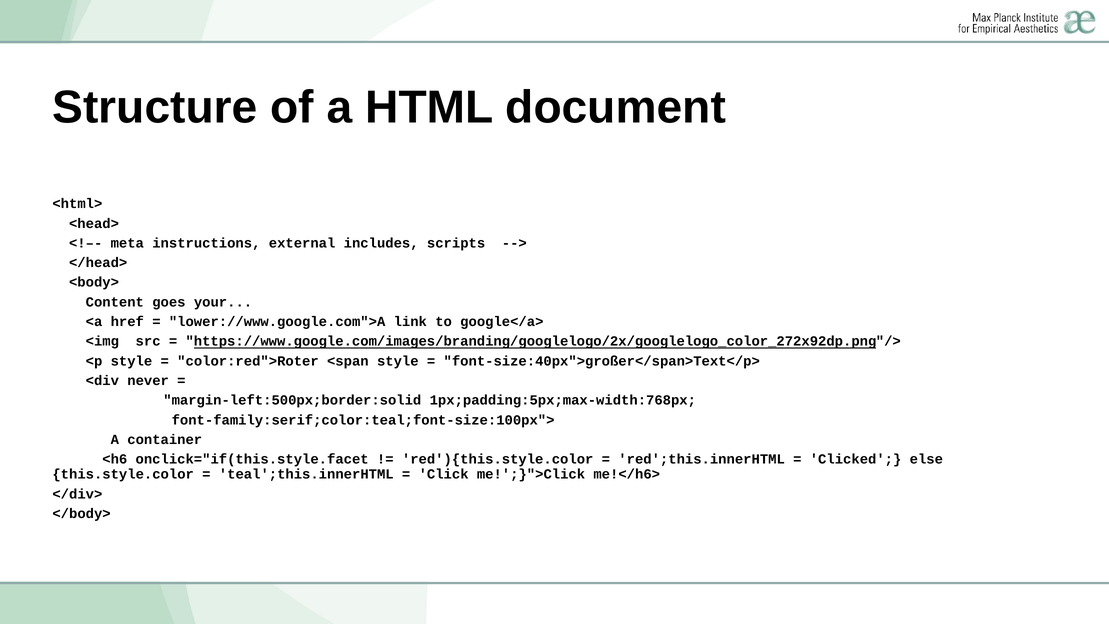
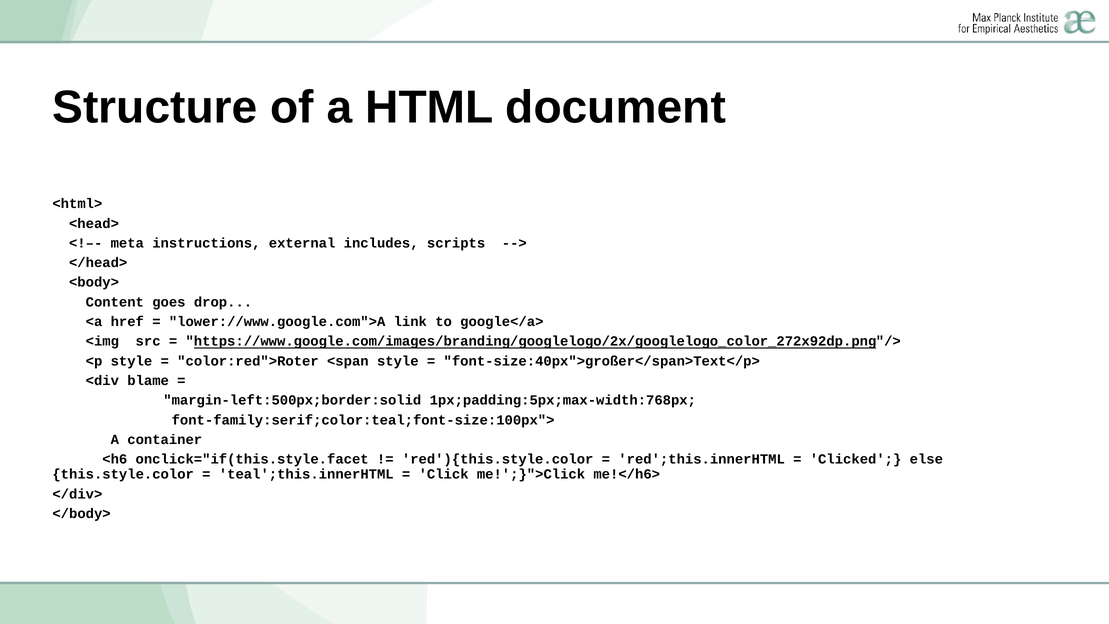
your: your -> drop
never: never -> blame
